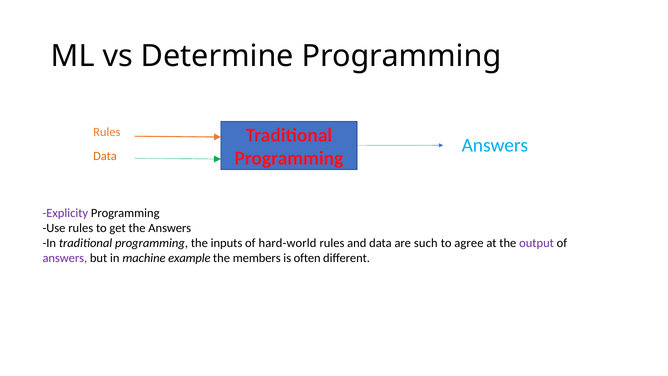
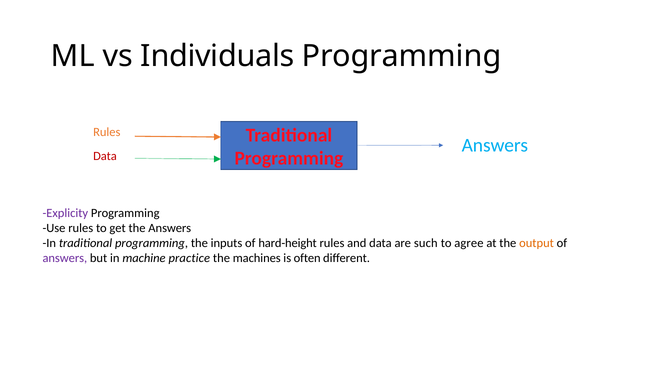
Determine: Determine -> Individuals
Data at (105, 156) colour: orange -> red
hard-world: hard-world -> hard-height
output colour: purple -> orange
example: example -> practice
members: members -> machines
